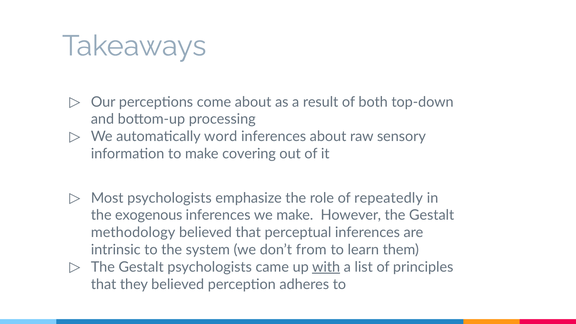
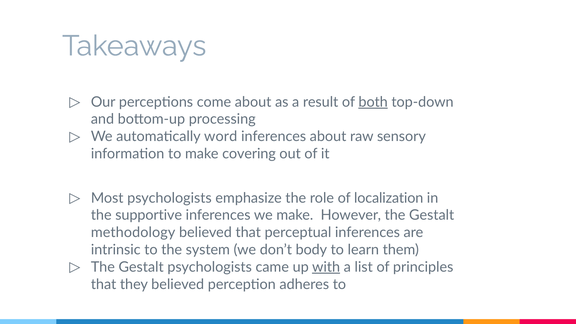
both underline: none -> present
repeatedly: repeatedly -> localization
exogenous: exogenous -> supportive
from: from -> body
